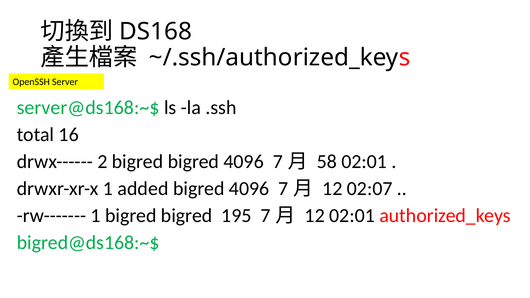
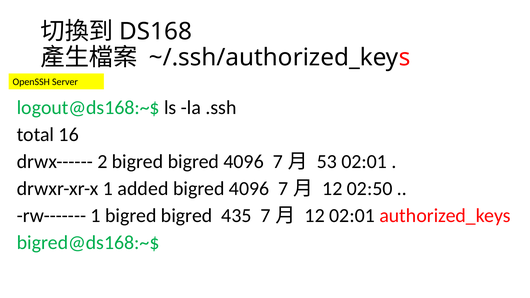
server@ds168:~$: server@ds168:~$ -> logout@ds168:~$
58: 58 -> 53
02:07: 02:07 -> 02:50
195: 195 -> 435
